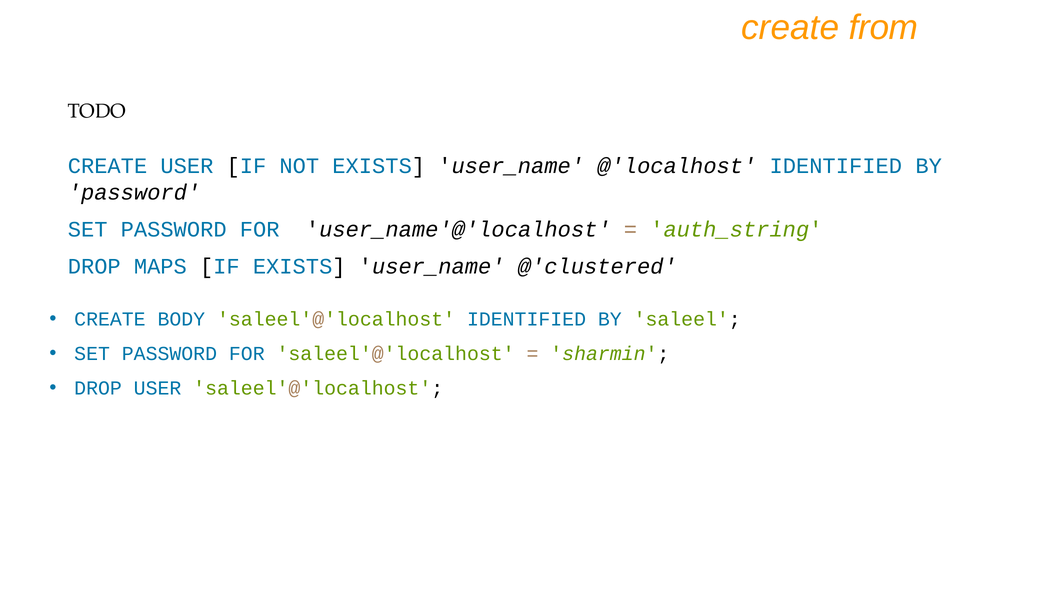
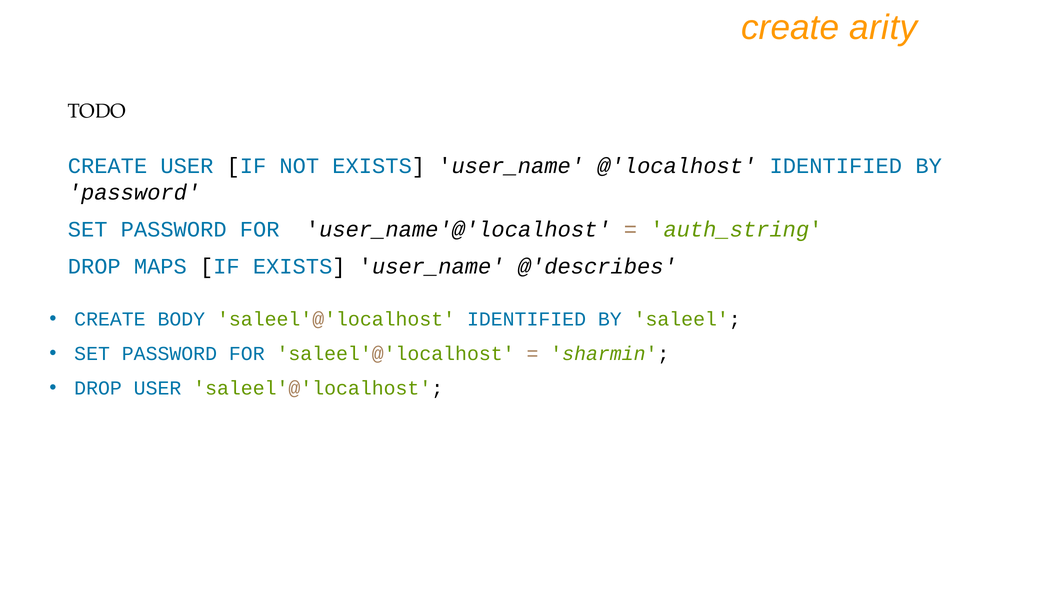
from: from -> arity
@'clustered: @'clustered -> @'describes
